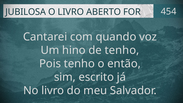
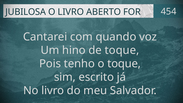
de tenho: tenho -> toque
o então: então -> toque
